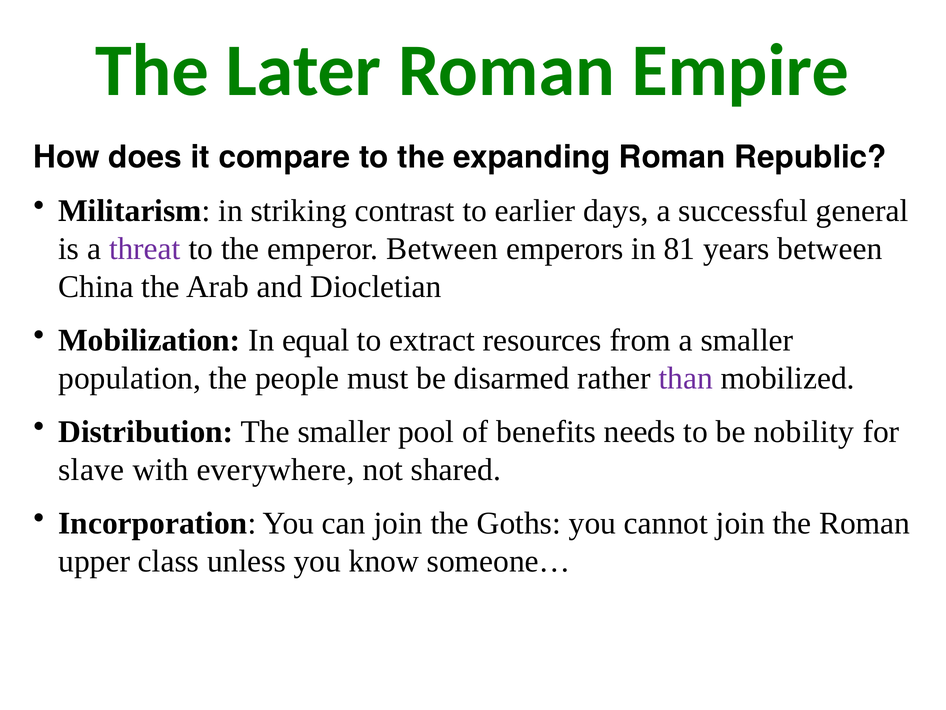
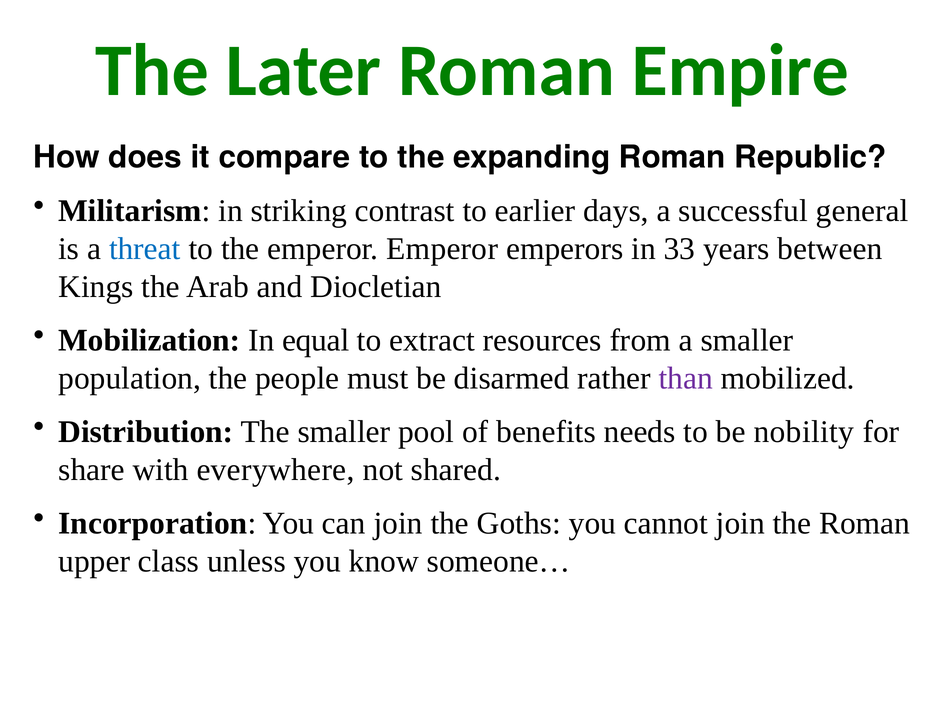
threat colour: purple -> blue
emperor Between: Between -> Emperor
81: 81 -> 33
China: China -> Kings
slave: slave -> share
